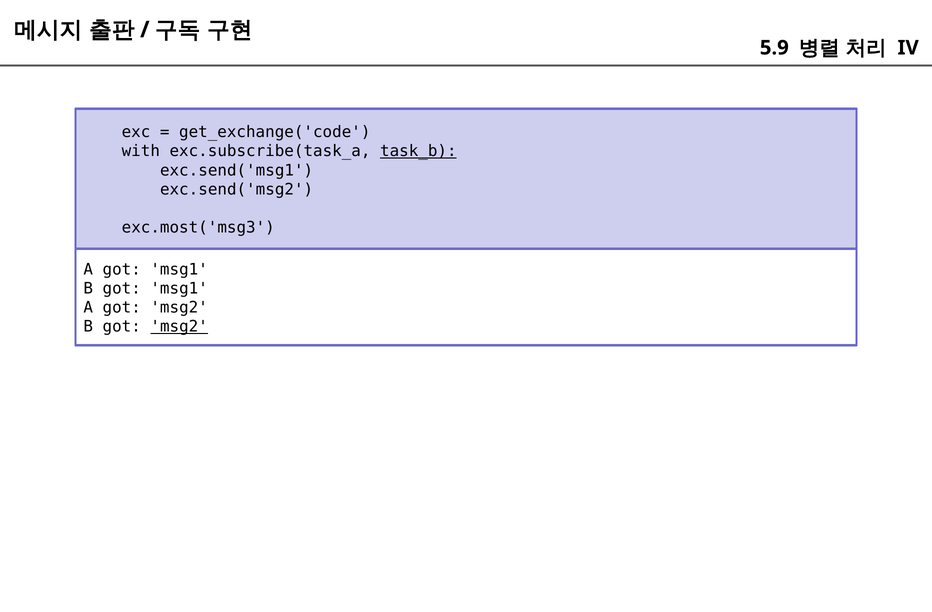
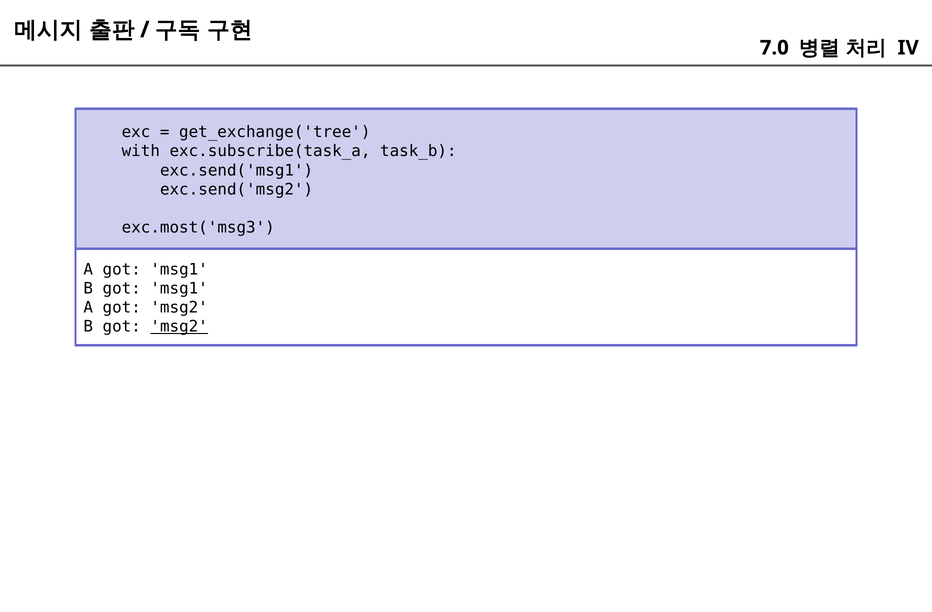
5.9: 5.9 -> 7.0
get_exchange('code: get_exchange('code -> get_exchange('tree
task_b underline: present -> none
